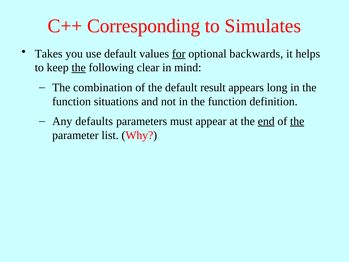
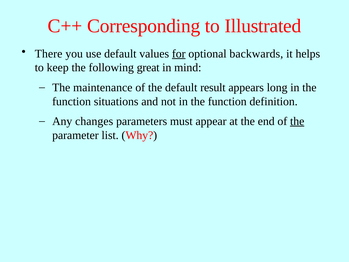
Simulates: Simulates -> Illustrated
Takes: Takes -> There
the at (79, 68) underline: present -> none
clear: clear -> great
combination: combination -> maintenance
defaults: defaults -> changes
end underline: present -> none
